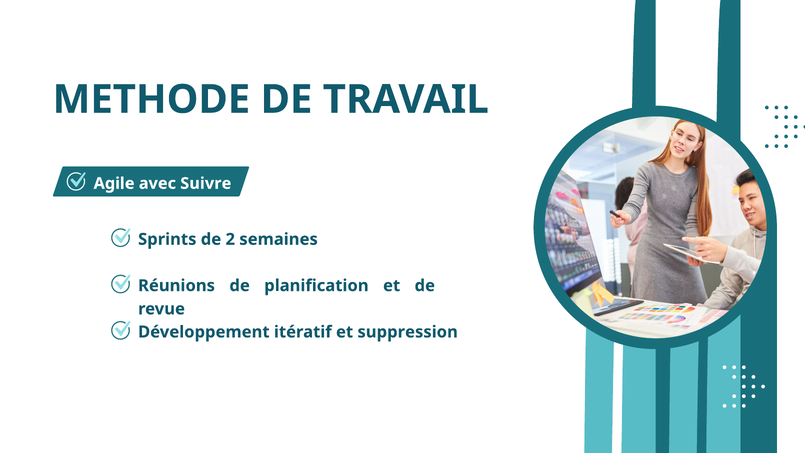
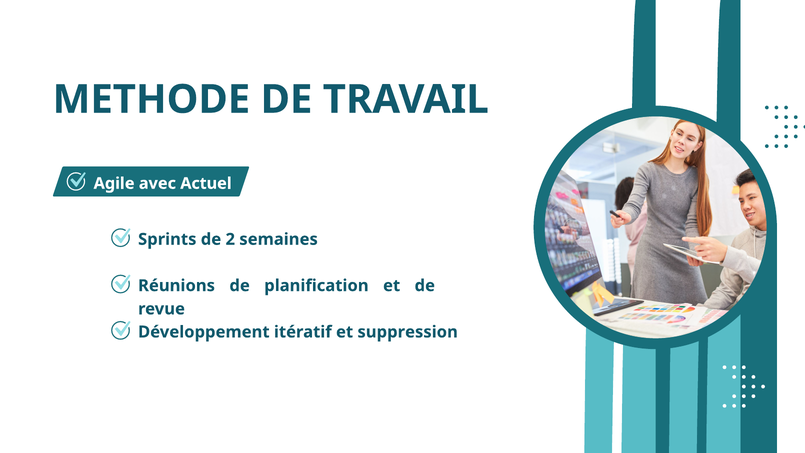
Suivre: Suivre -> Actuel
